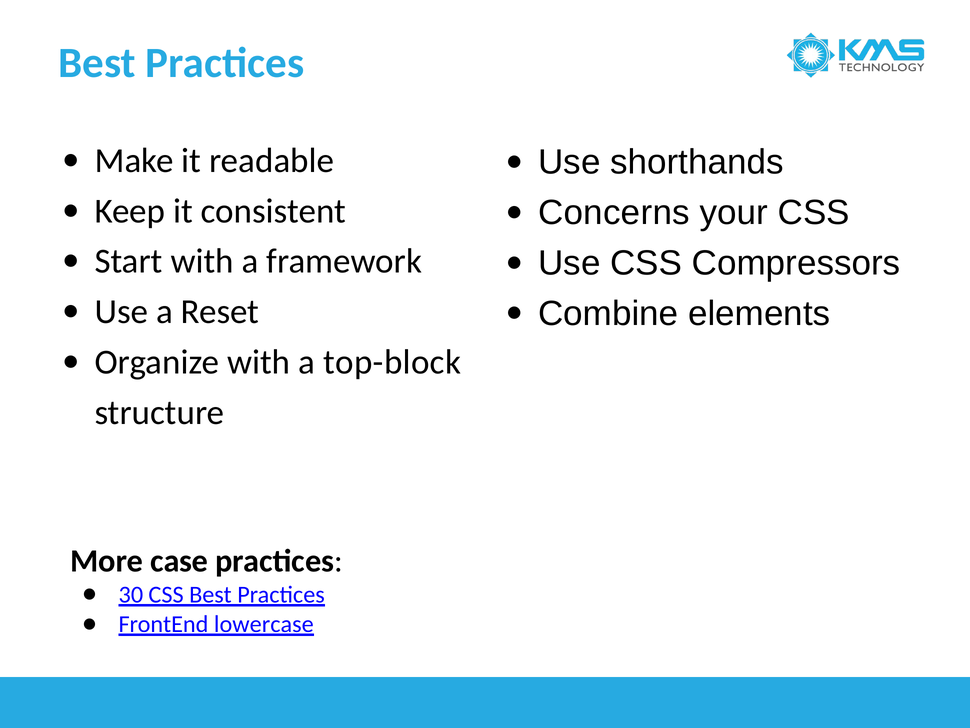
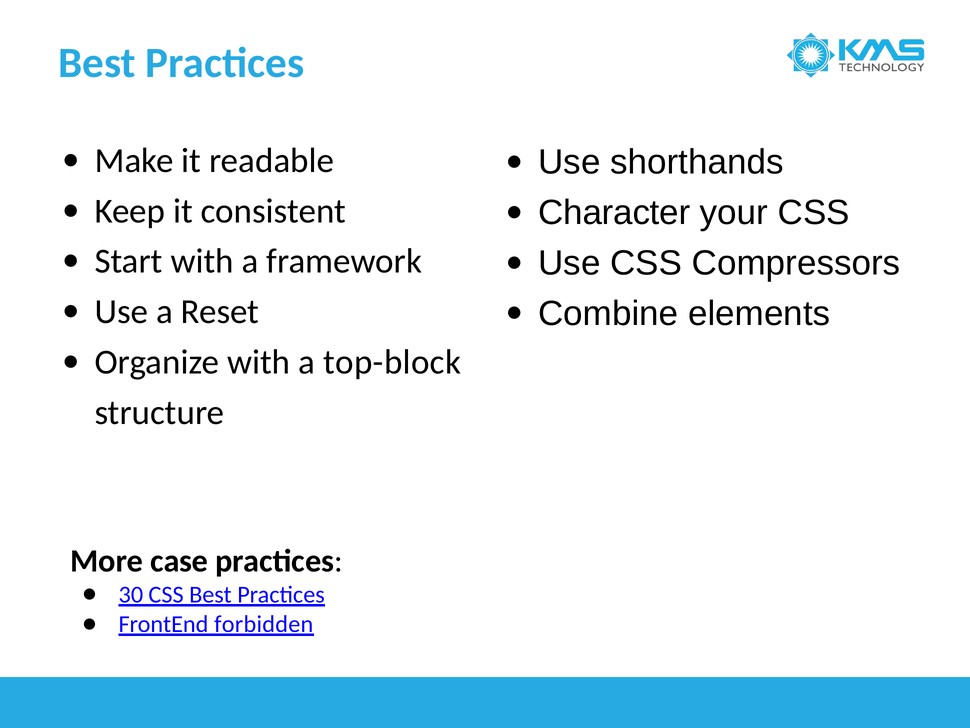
Concerns: Concerns -> Character
lowercase: lowercase -> forbidden
